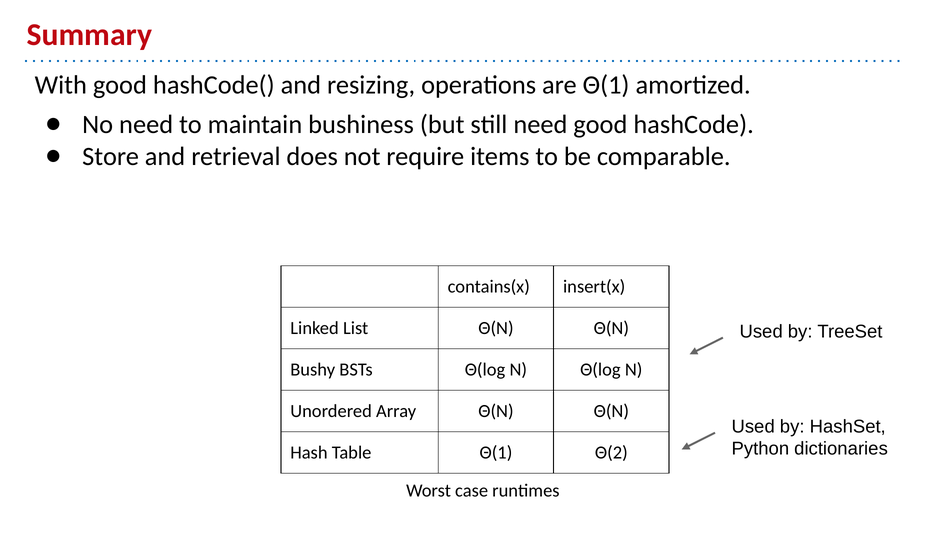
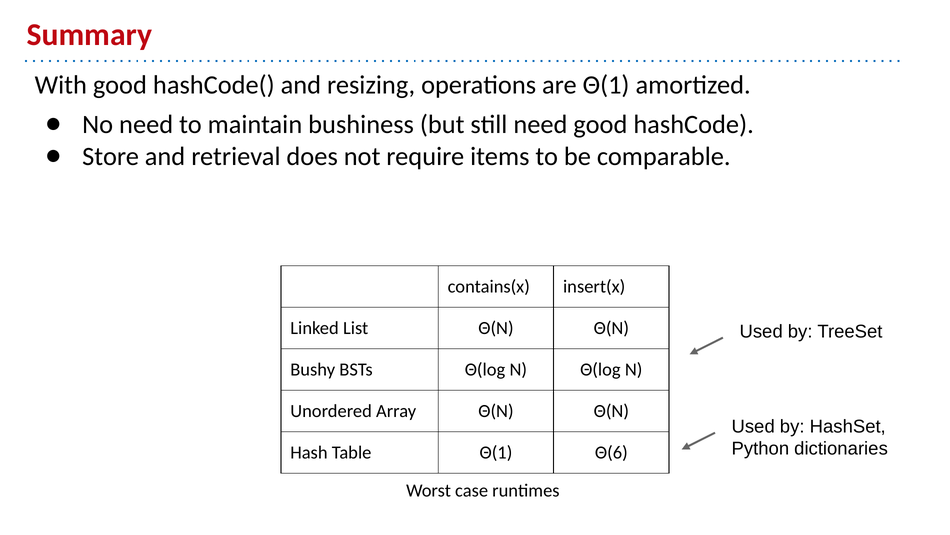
Θ(2: Θ(2 -> Θ(6
